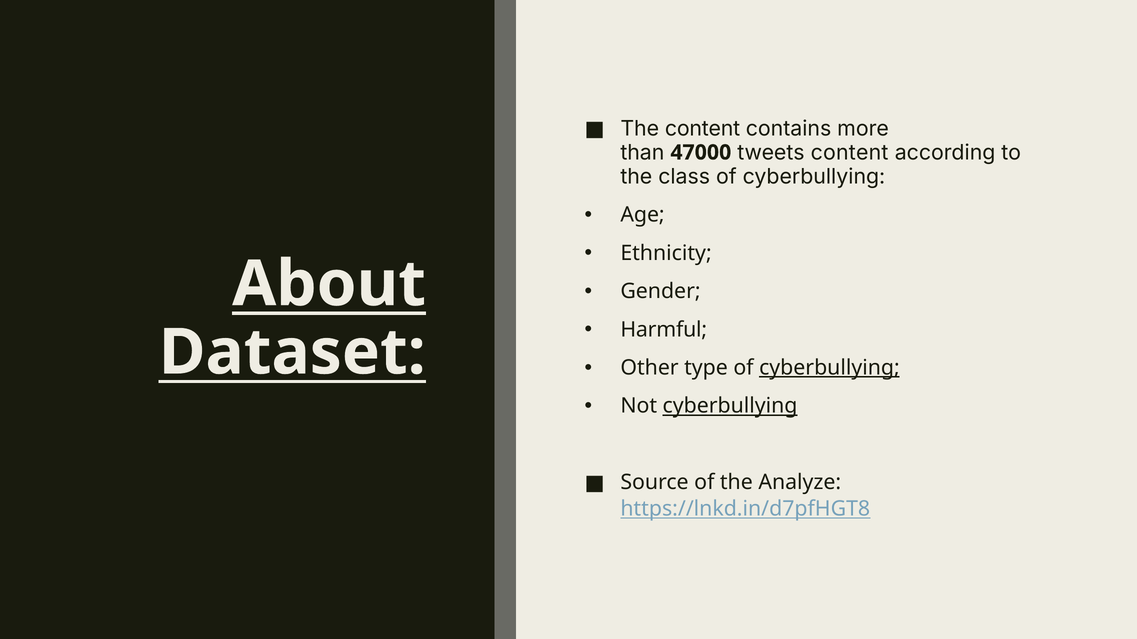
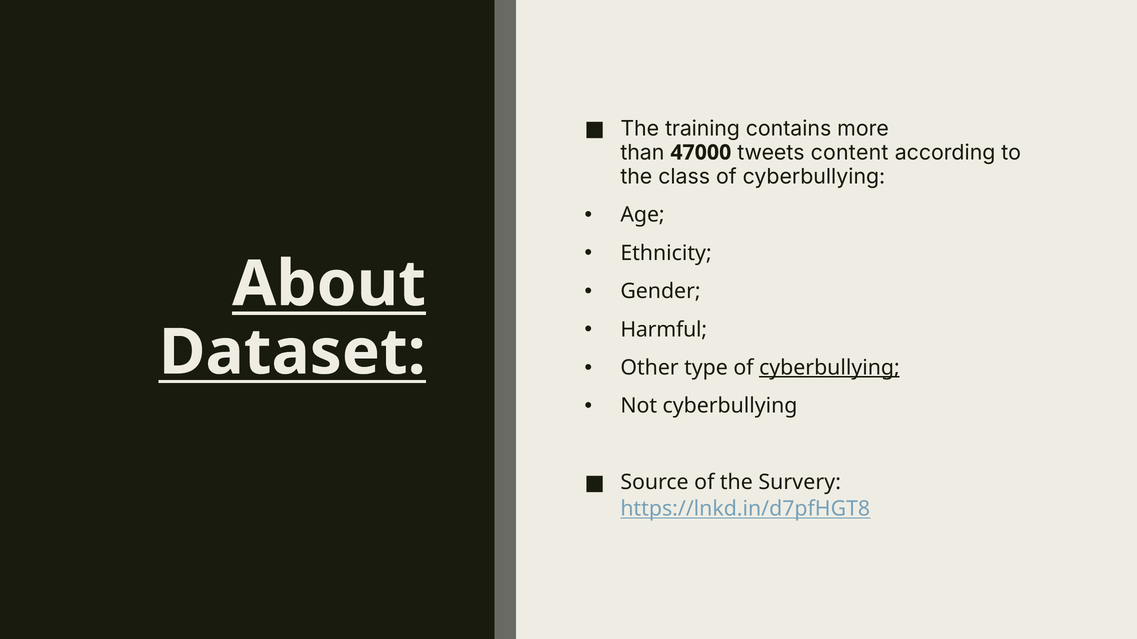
The content: content -> training
cyberbullying at (730, 406) underline: present -> none
Analyze: Analyze -> Survery
